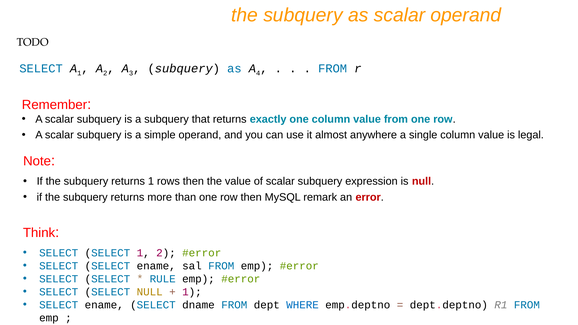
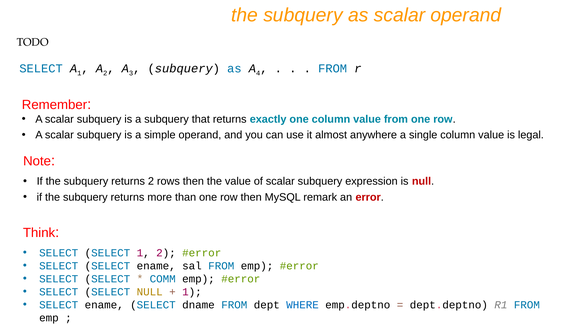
returns 1: 1 -> 2
RULE: RULE -> COMM
